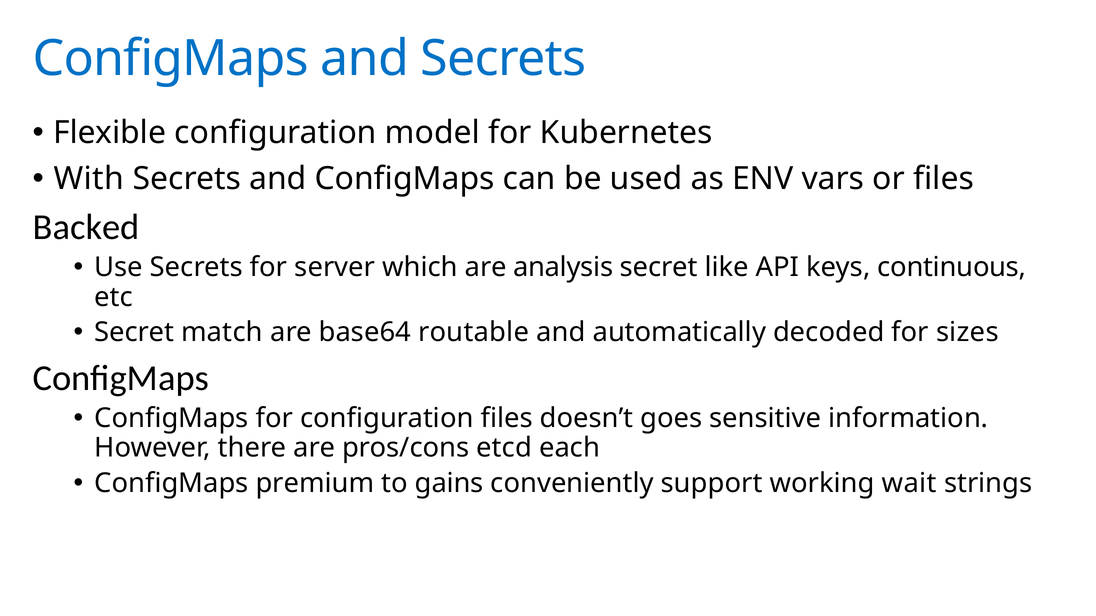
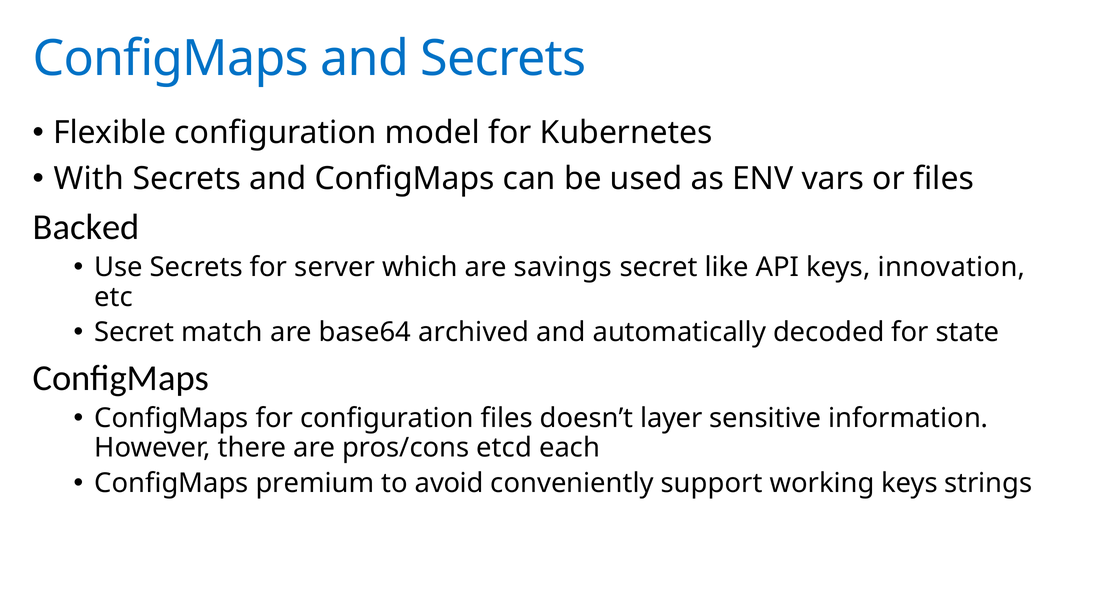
analysis: analysis -> savings
continuous: continuous -> innovation
routable: routable -> archived
sizes: sizes -> state
goes: goes -> layer
gains: gains -> avoid
working wait: wait -> keys
